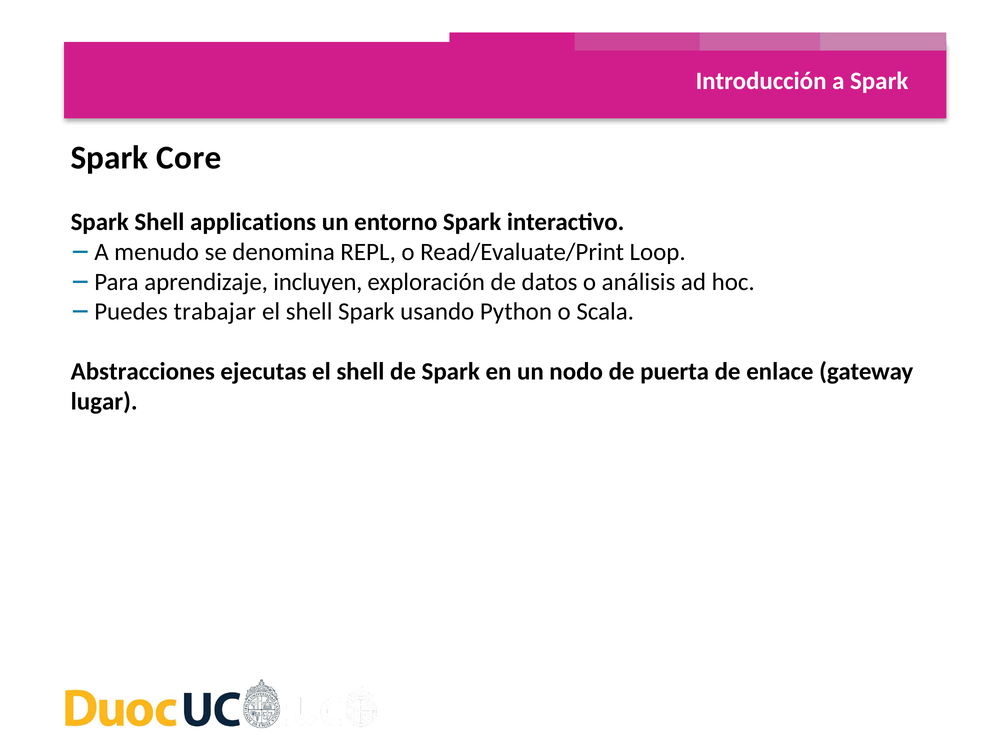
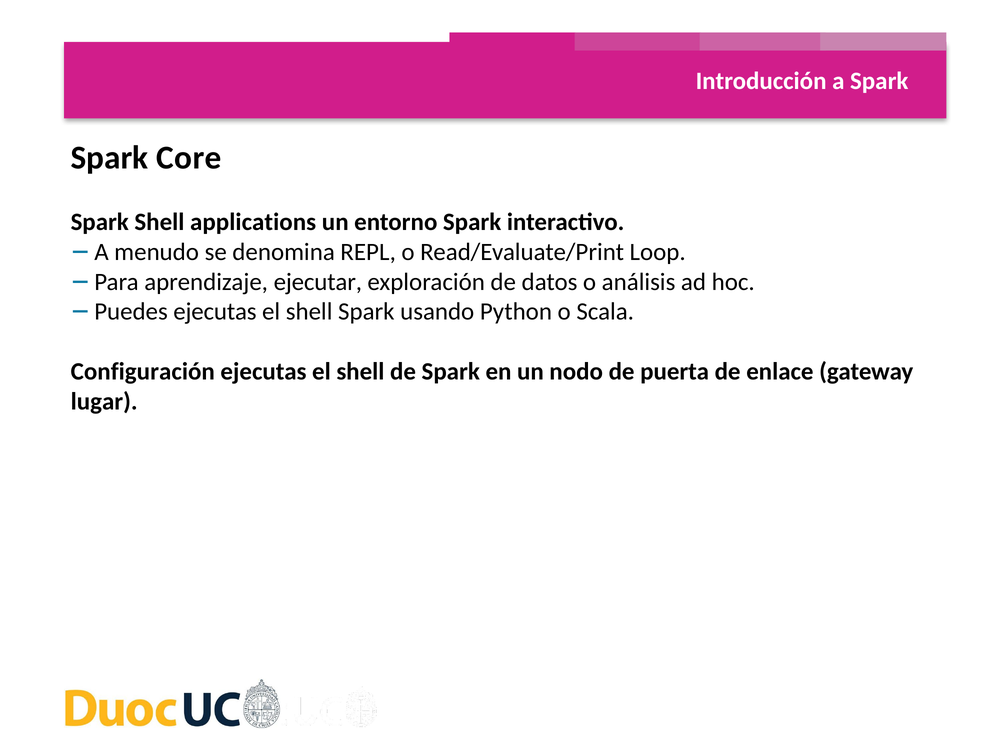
incluyen: incluyen -> ejecutar
Puedes trabajar: trabajar -> ejecutas
Abstracciones: Abstracciones -> Configuración
